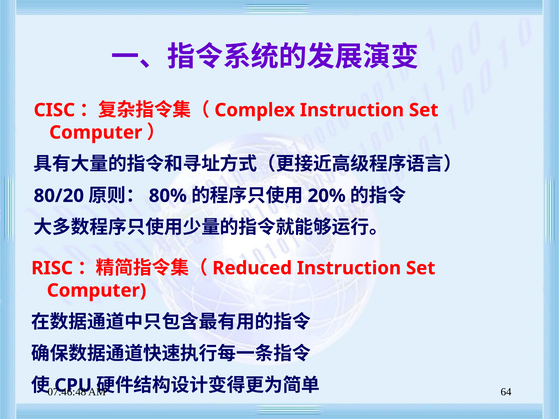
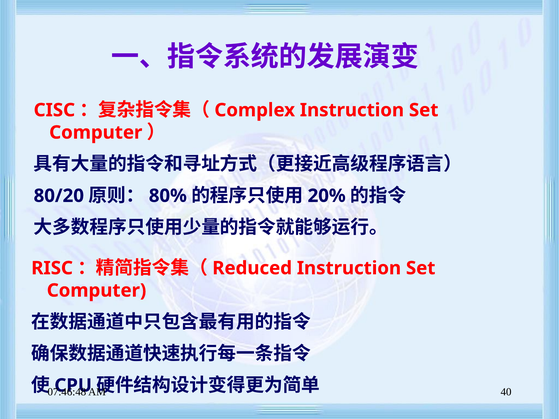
64: 64 -> 40
